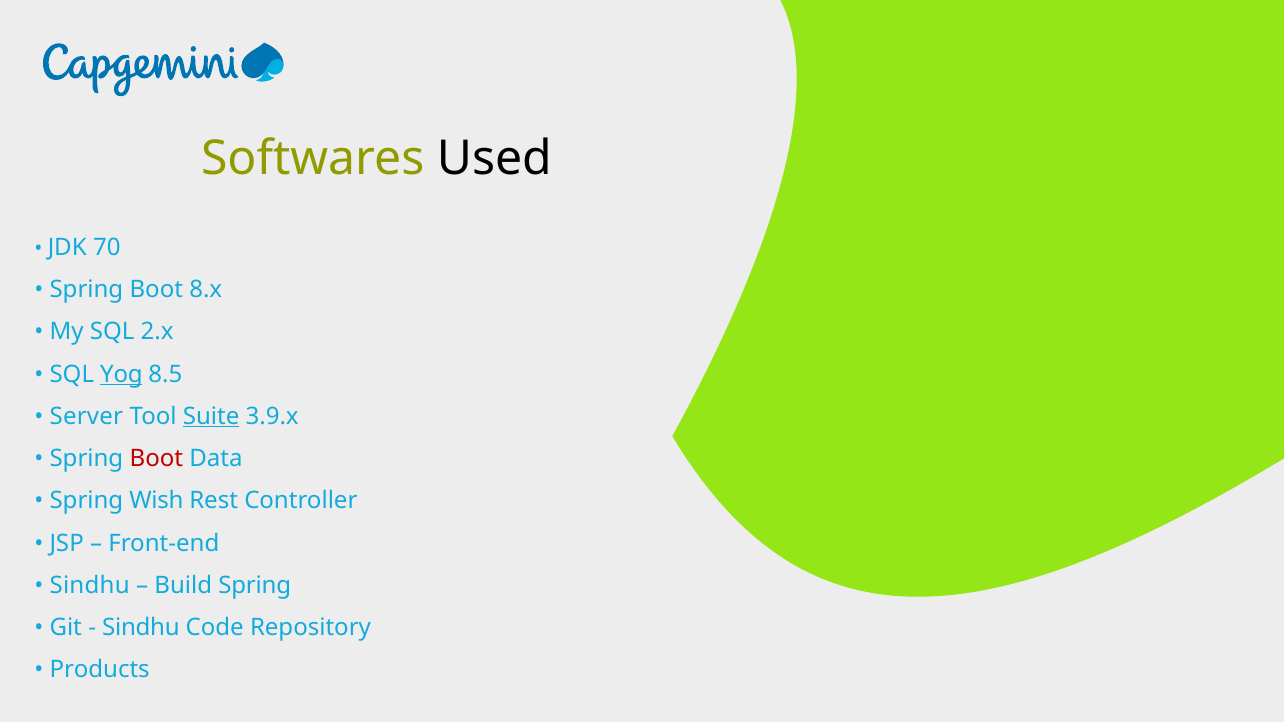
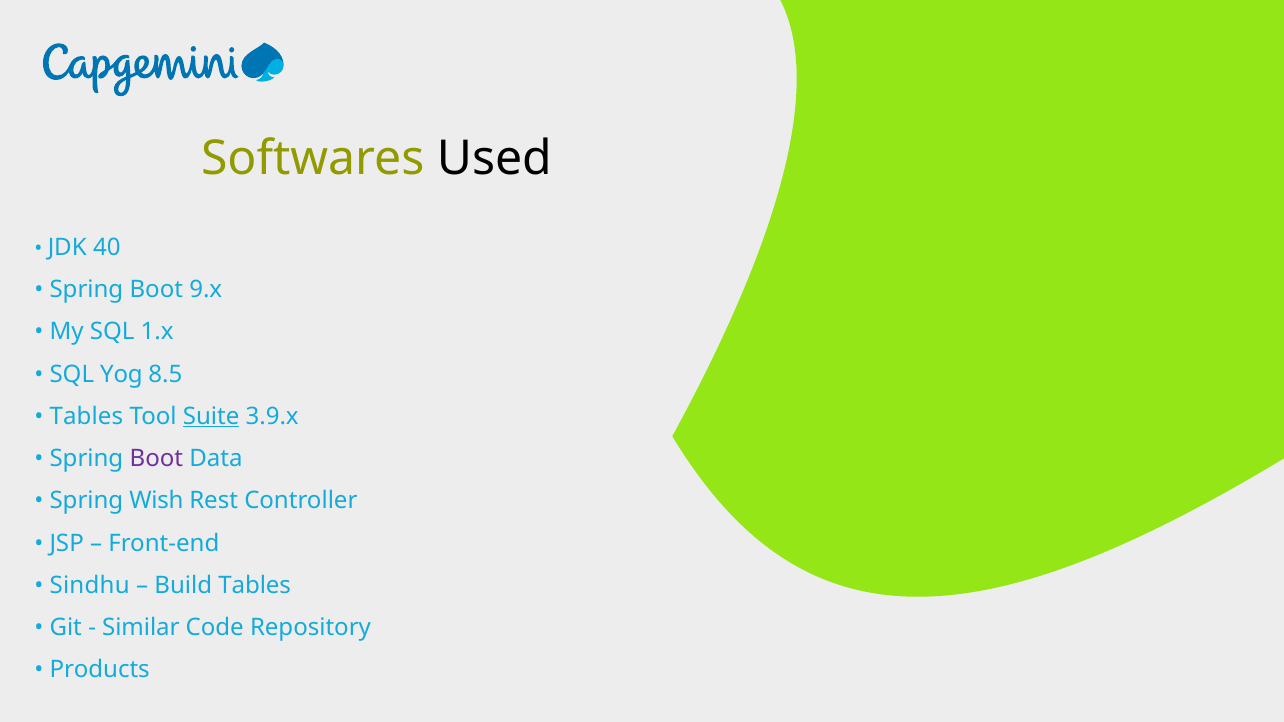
70: 70 -> 40
8.x: 8.x -> 9.x
2.x: 2.x -> 1.x
Yog underline: present -> none
Server at (86, 416): Server -> Tables
Boot at (156, 459) colour: red -> purple
Build Spring: Spring -> Tables
Sindhu at (141, 628): Sindhu -> Similar
